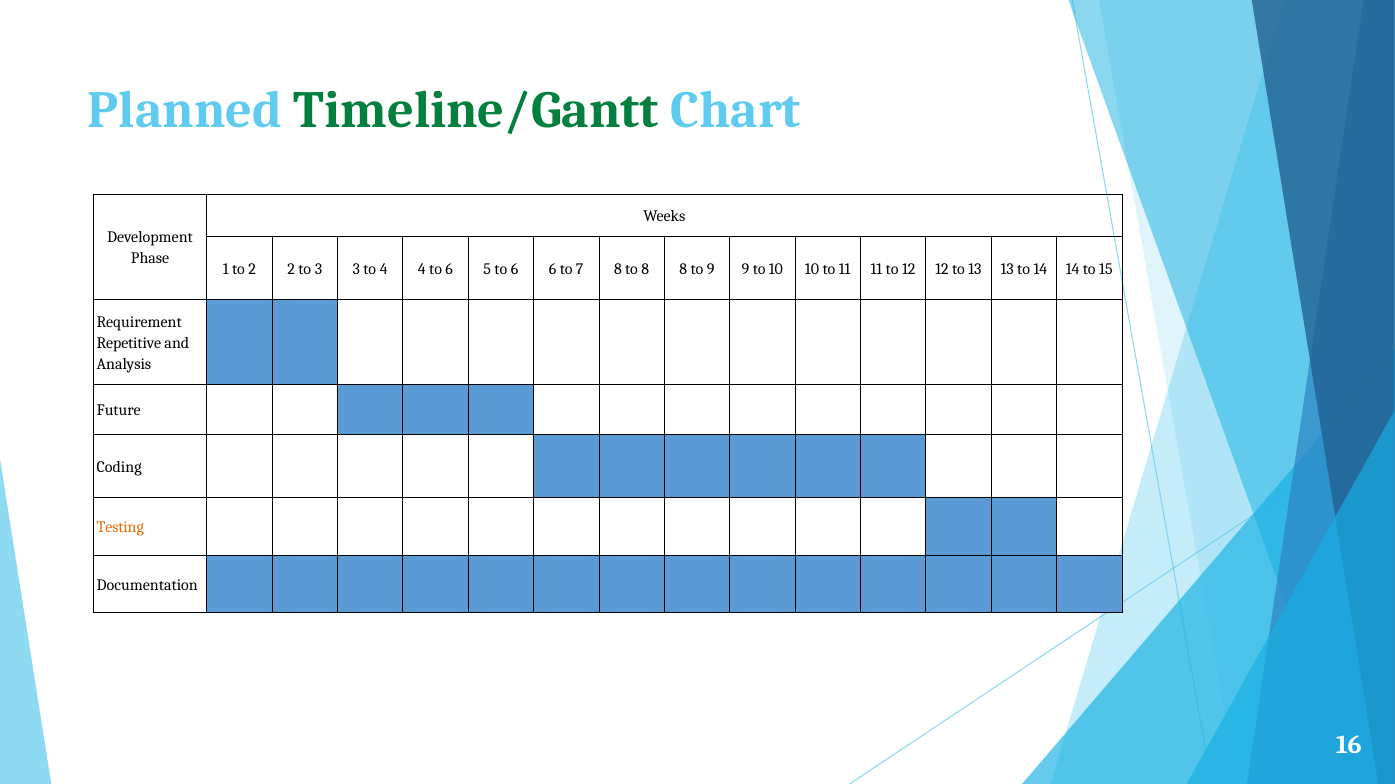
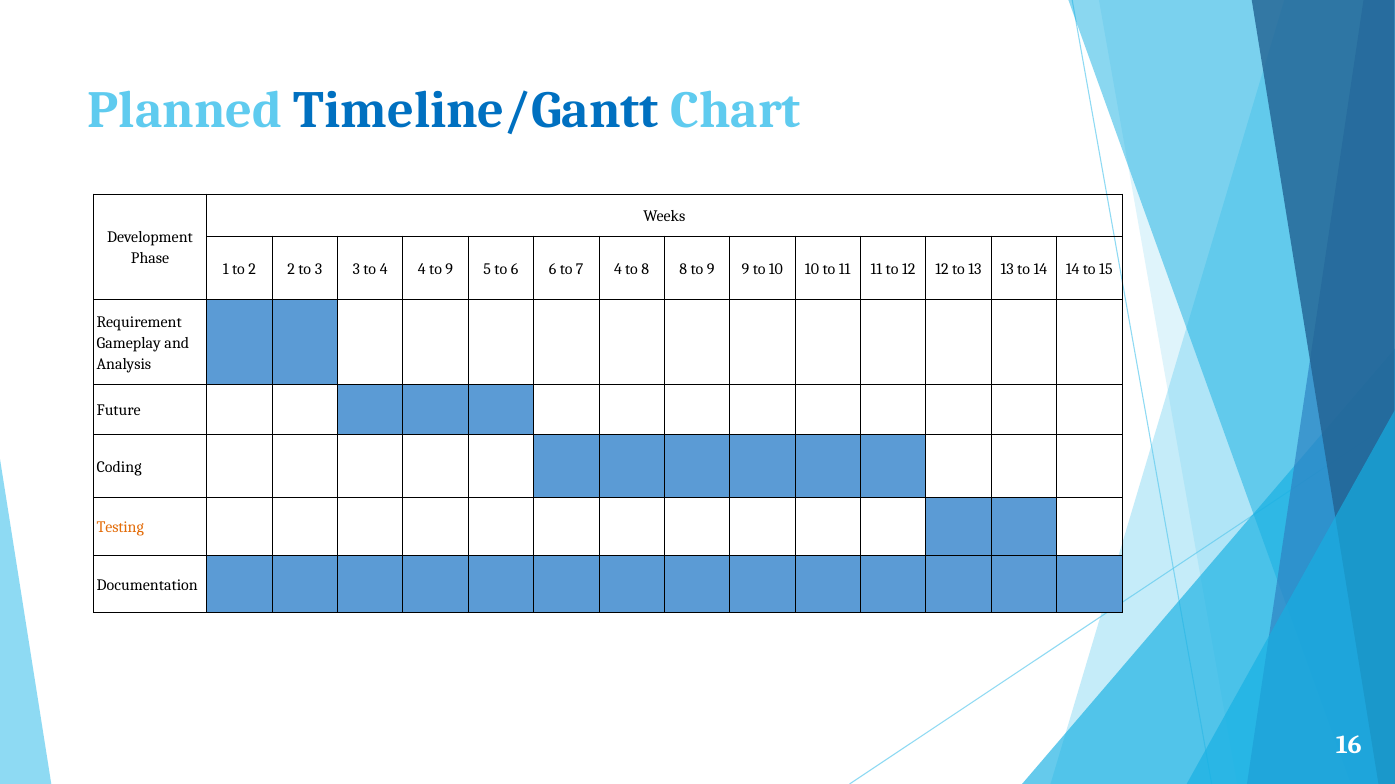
Timeline/Gantt colour: green -> blue
4 to 6: 6 -> 9
7 8: 8 -> 4
Repetitive: Repetitive -> Gameplay
